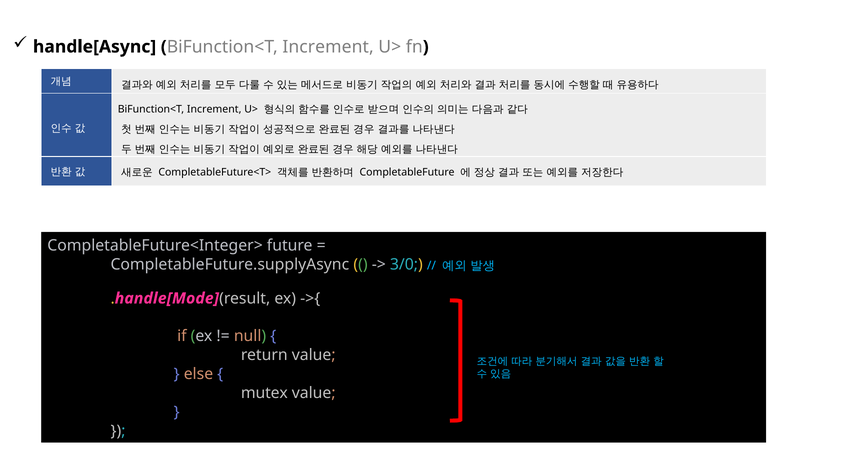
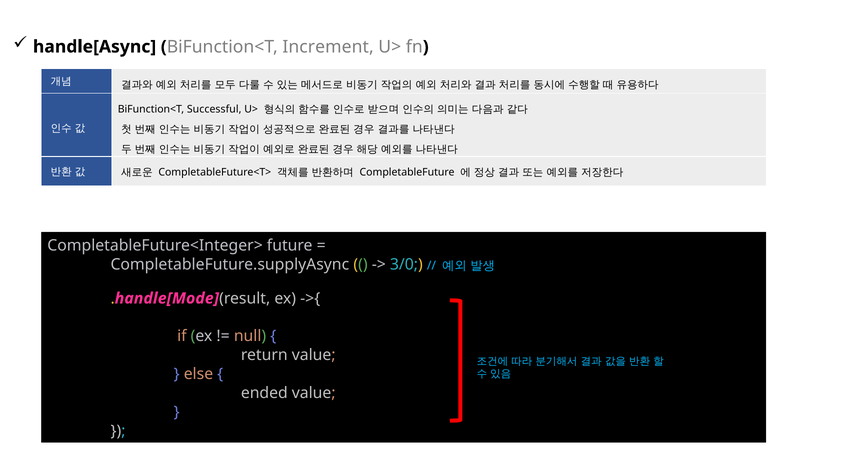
Increment at (214, 109): Increment -> Successful
mutex: mutex -> ended
